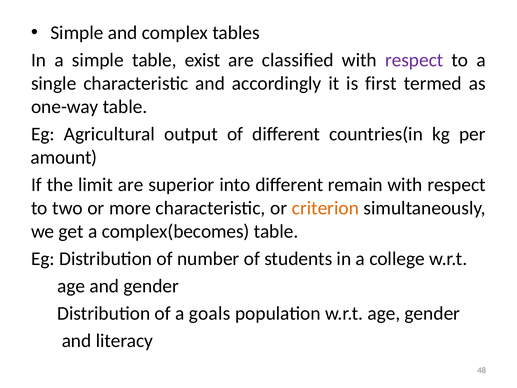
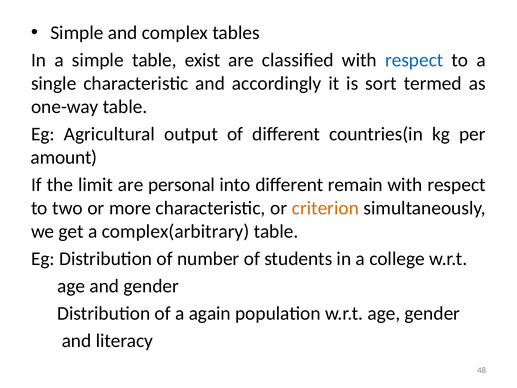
respect at (414, 60) colour: purple -> blue
first: first -> sort
superior: superior -> personal
complex(becomes: complex(becomes -> complex(arbitrary
goals: goals -> again
